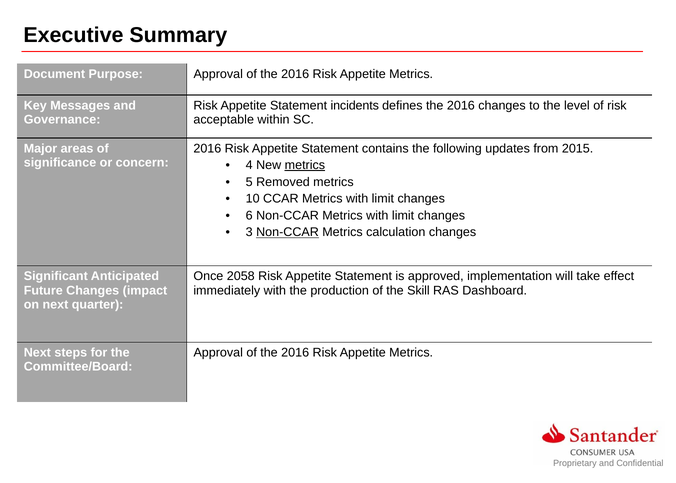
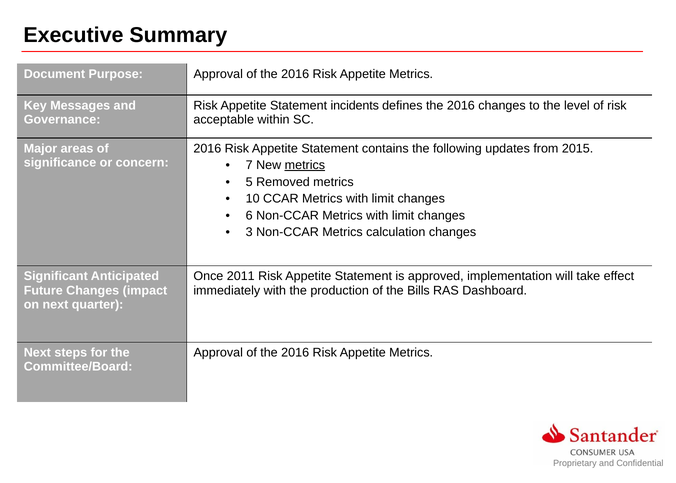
4: 4 -> 7
Non-CCAR at (287, 232) underline: present -> none
2058: 2058 -> 2011
Skill: Skill -> Bills
